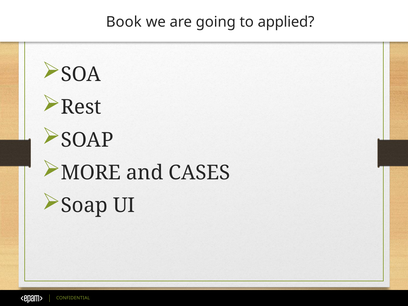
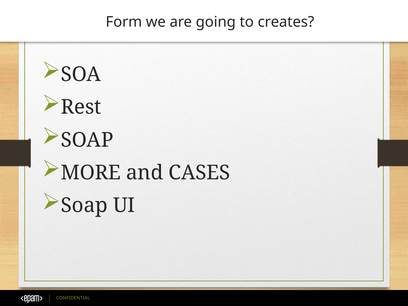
Book: Book -> Form
applied: applied -> creates
